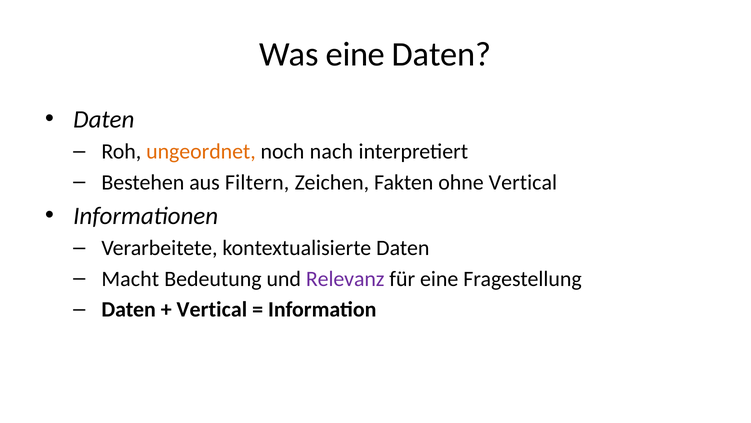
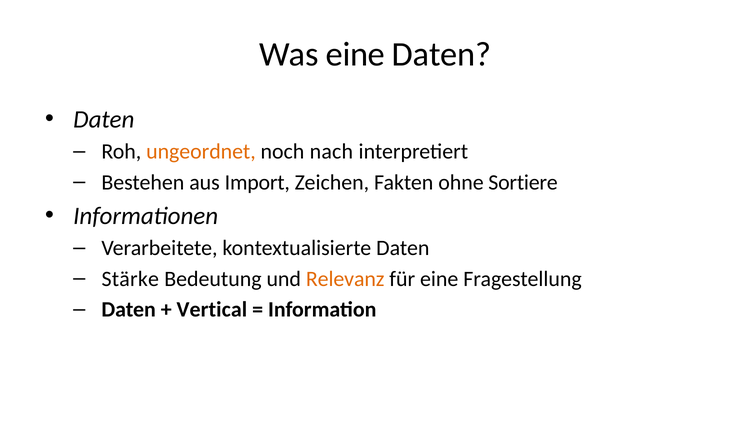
Filtern: Filtern -> Import
ohne Vertical: Vertical -> Sortiere
Macht: Macht -> Stärke
Relevanz colour: purple -> orange
